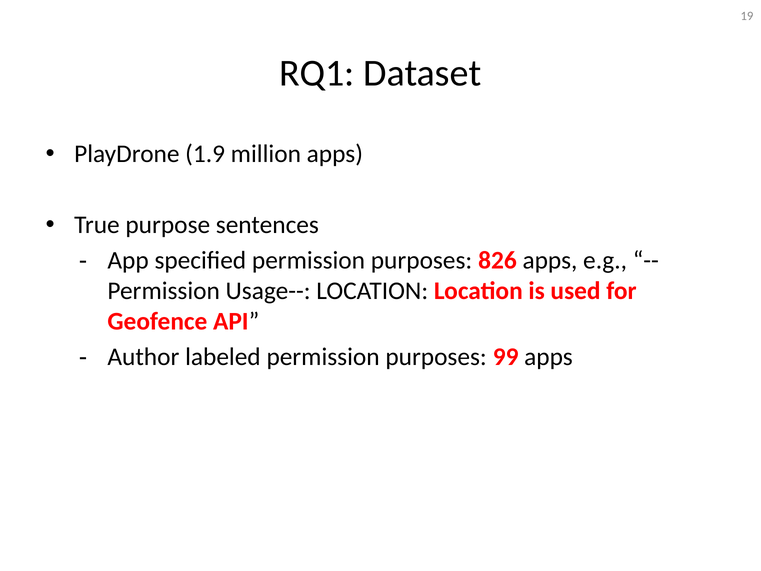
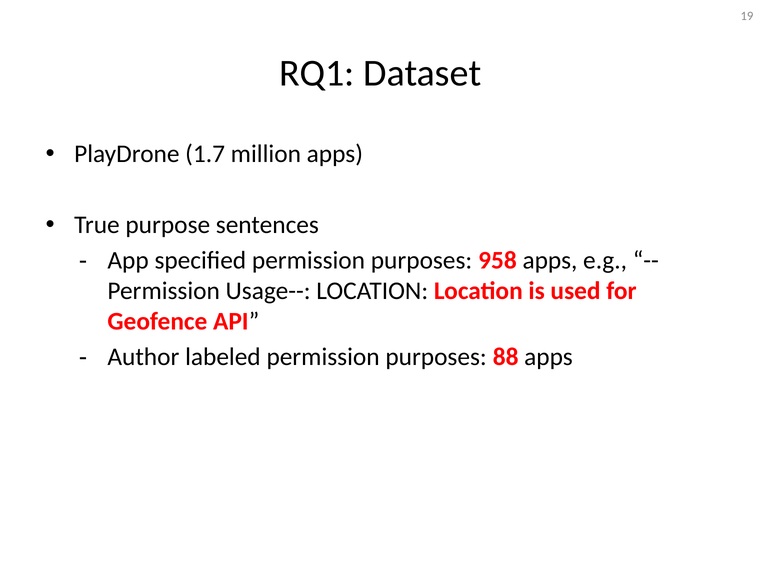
1.9: 1.9 -> 1.7
826: 826 -> 958
99: 99 -> 88
